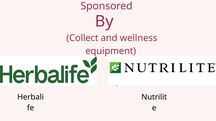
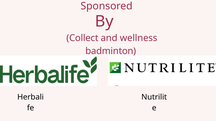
equipment: equipment -> badminton
